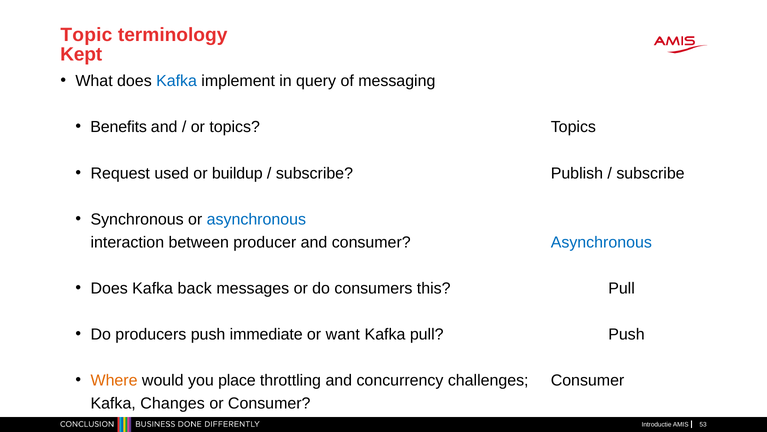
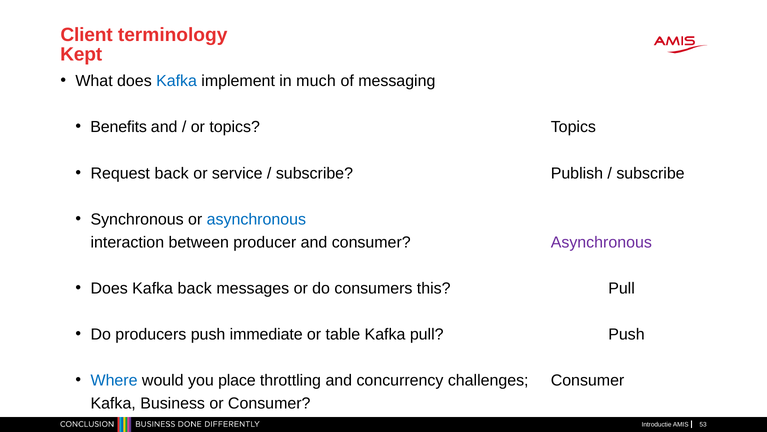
Topic: Topic -> Client
query: query -> much
Request used: used -> back
buildup: buildup -> service
Asynchronous at (601, 242) colour: blue -> purple
want: want -> table
Where colour: orange -> blue
Changes: Changes -> Business
